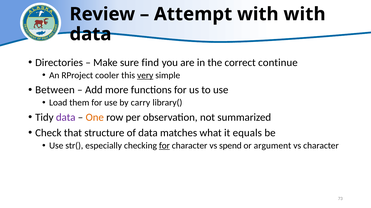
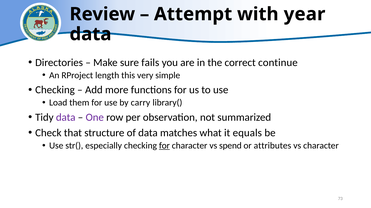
with with: with -> year
find: find -> fails
cooler: cooler -> length
very underline: present -> none
Between at (55, 90): Between -> Checking
One colour: orange -> purple
argument: argument -> attributes
